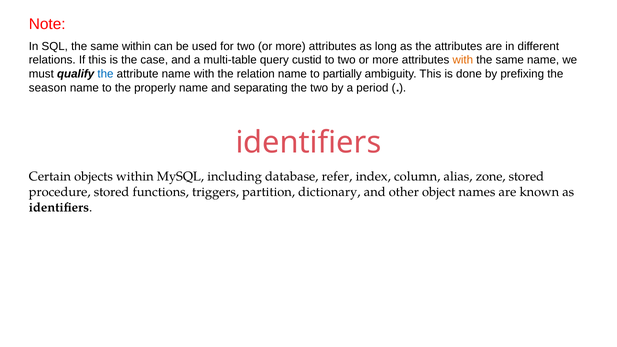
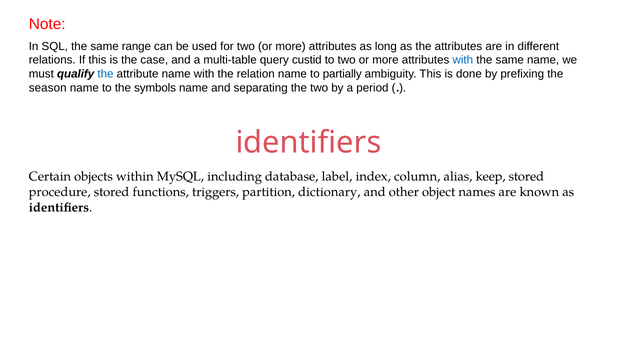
same within: within -> range
with at (463, 60) colour: orange -> blue
properly: properly -> symbols
refer: refer -> label
zone: zone -> keep
